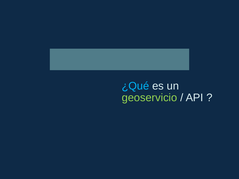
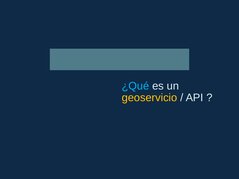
geoservicio colour: light green -> yellow
